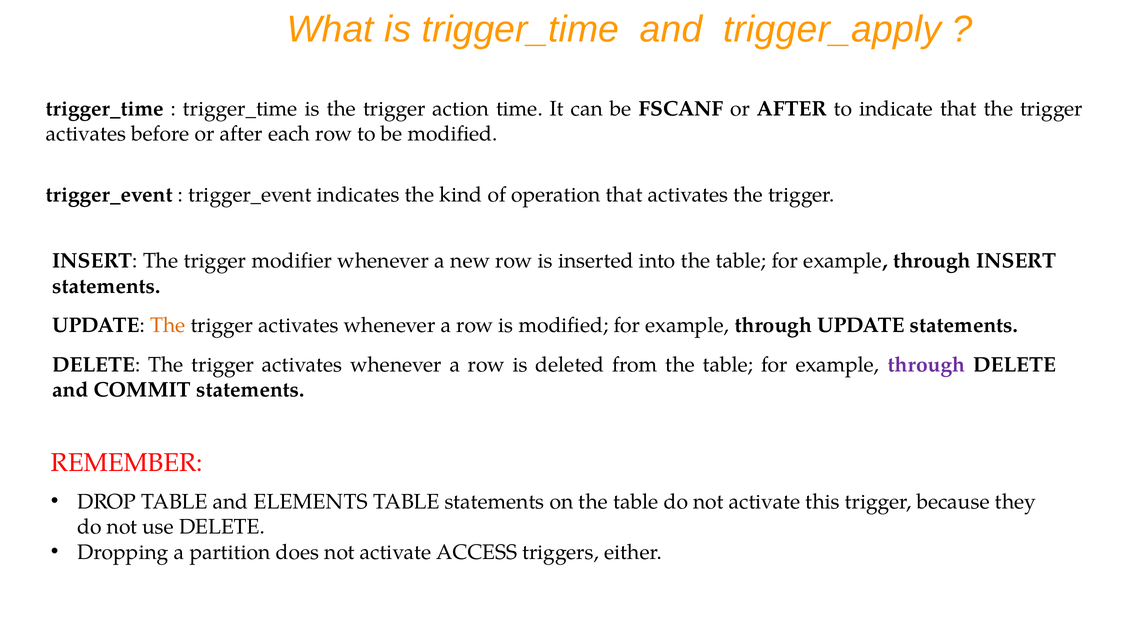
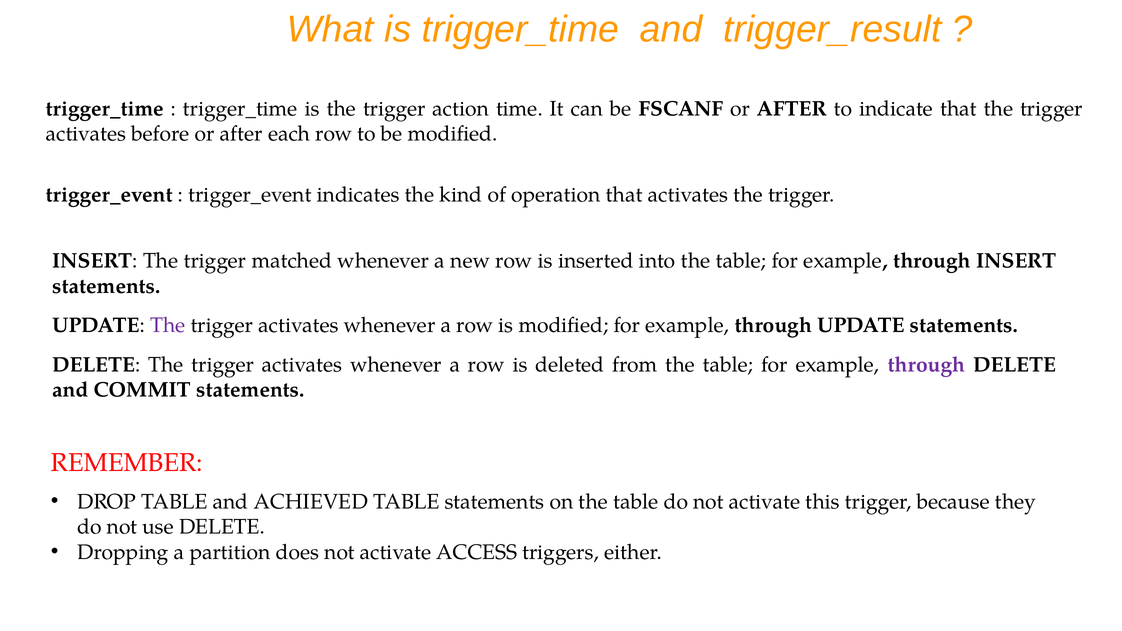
trigger_apply: trigger_apply -> trigger_result
modifier: modifier -> matched
The at (168, 325) colour: orange -> purple
ELEMENTS: ELEMENTS -> ACHIEVED
